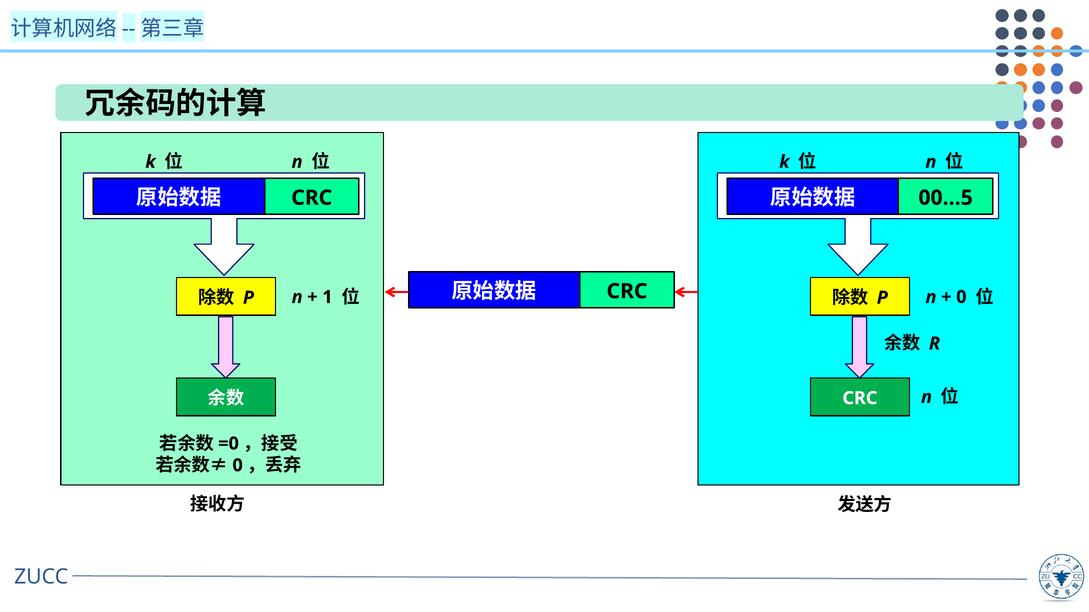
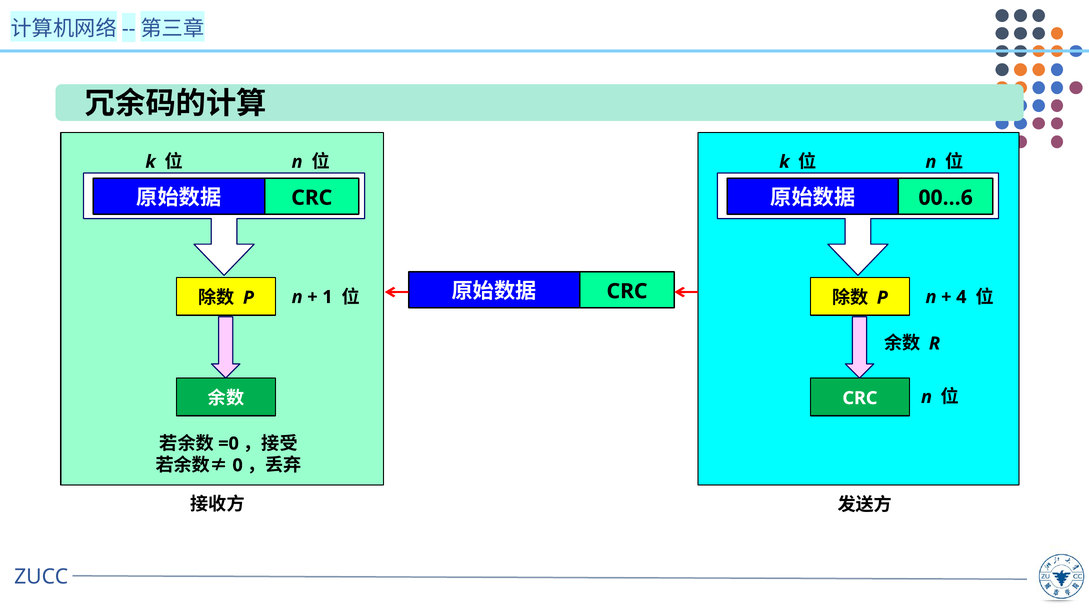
00…5: 00…5 -> 00…6
0 at (961, 297): 0 -> 4
